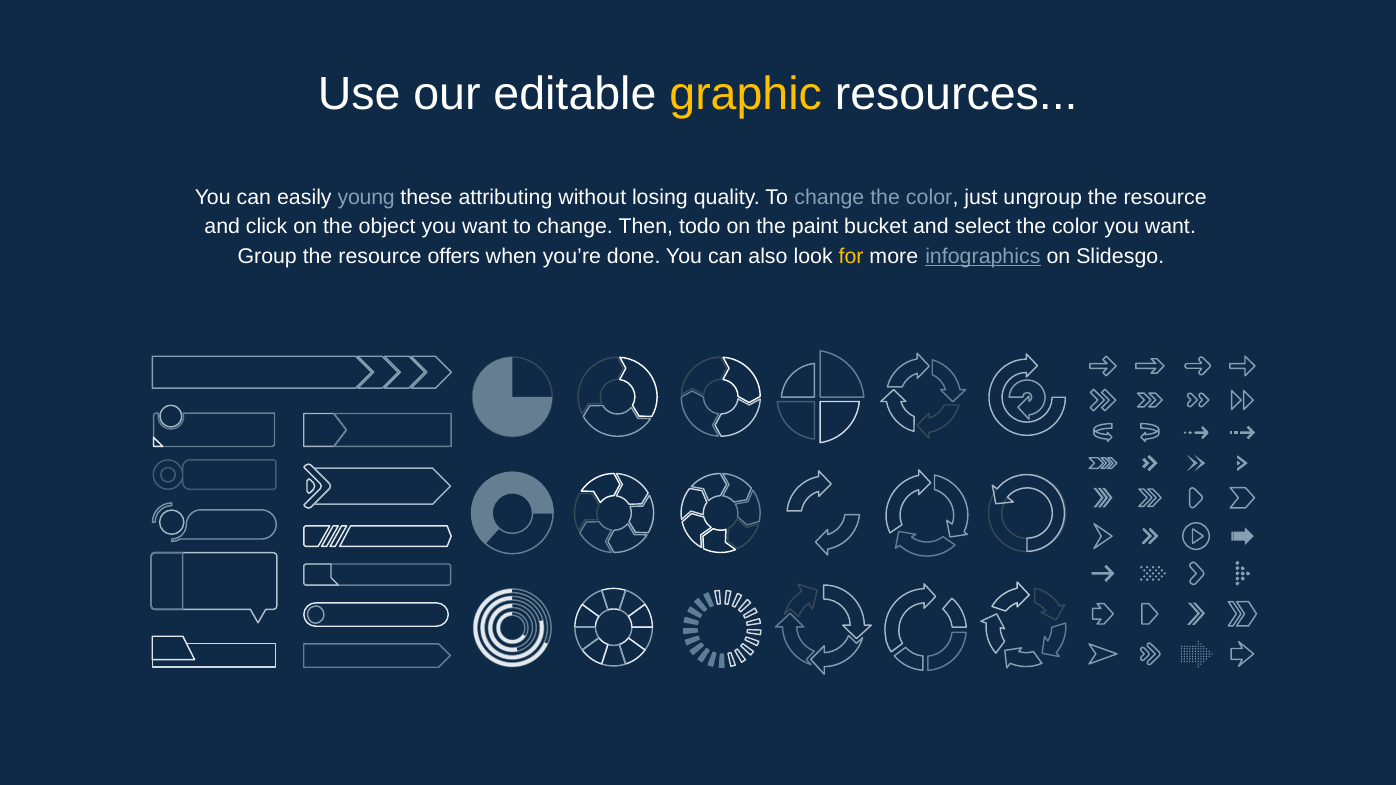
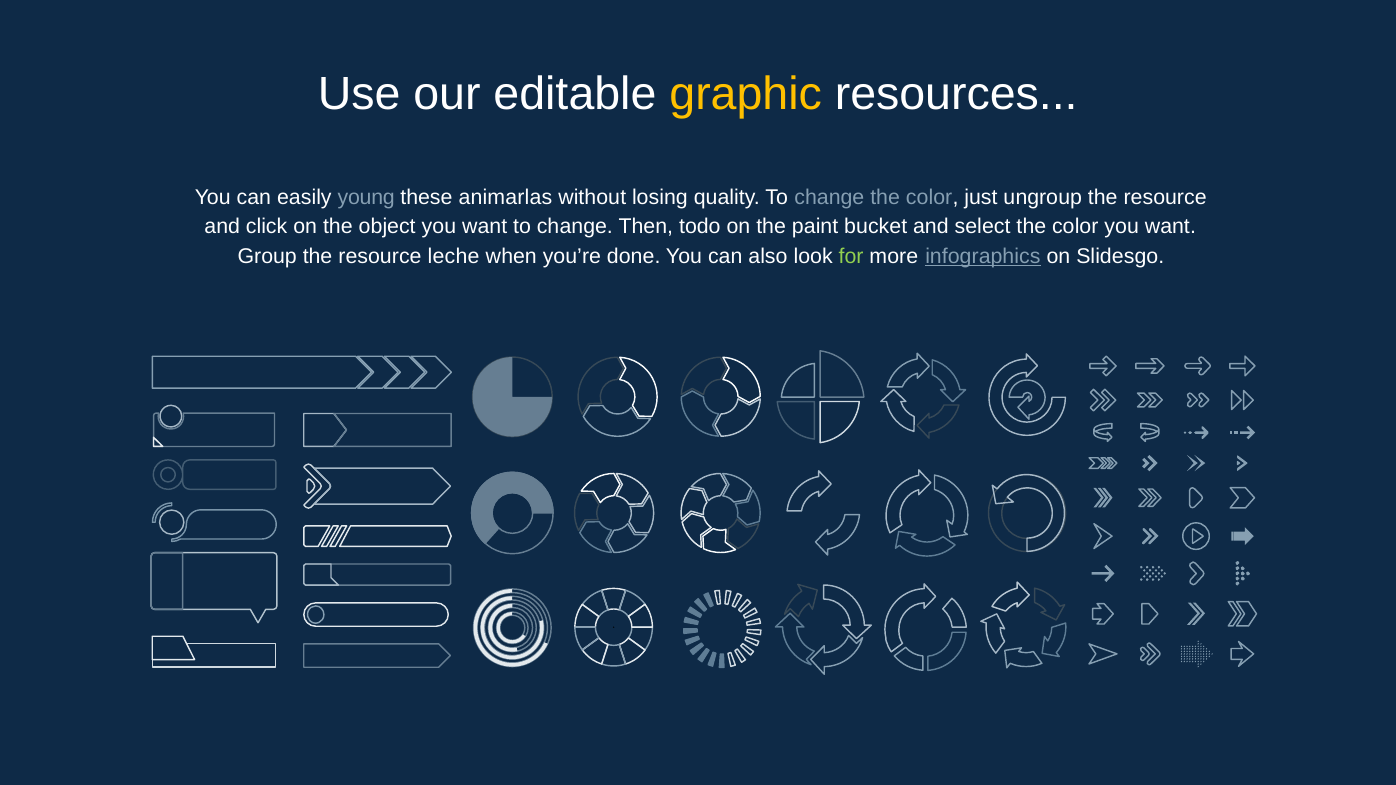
attributing: attributing -> animarlas
offers: offers -> leche
for colour: yellow -> light green
